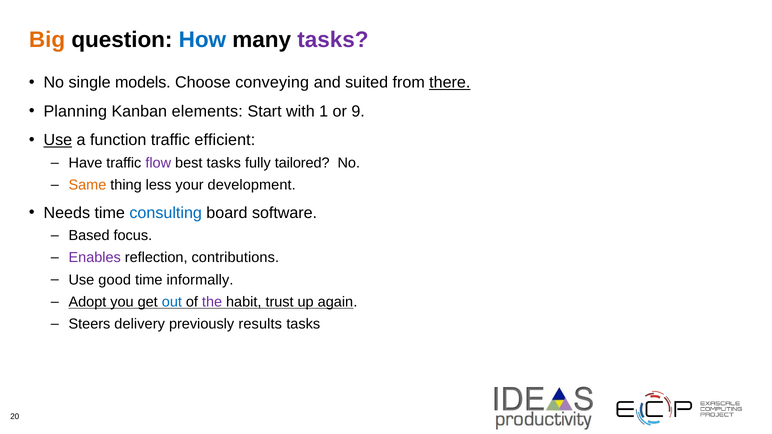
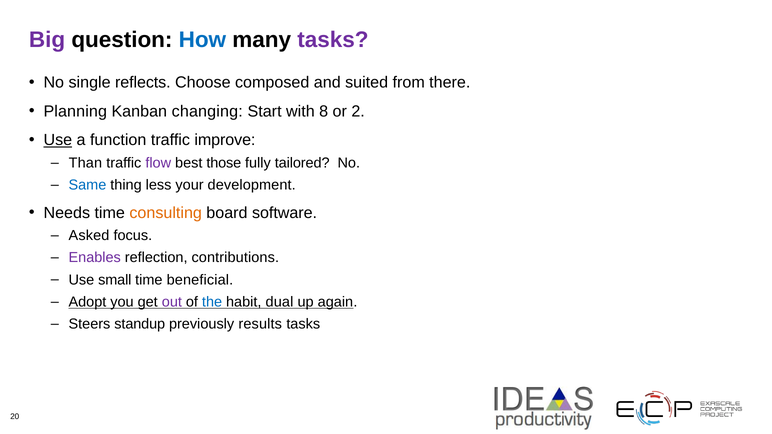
Big colour: orange -> purple
models: models -> reflects
conveying: conveying -> composed
there underline: present -> none
elements: elements -> changing
1: 1 -> 8
9: 9 -> 2
efficient: efficient -> improve
Have: Have -> Than
best tasks: tasks -> those
Same colour: orange -> blue
consulting colour: blue -> orange
Based: Based -> Asked
good: good -> small
informally: informally -> beneficial
out colour: blue -> purple
the colour: purple -> blue
trust: trust -> dual
delivery: delivery -> standup
